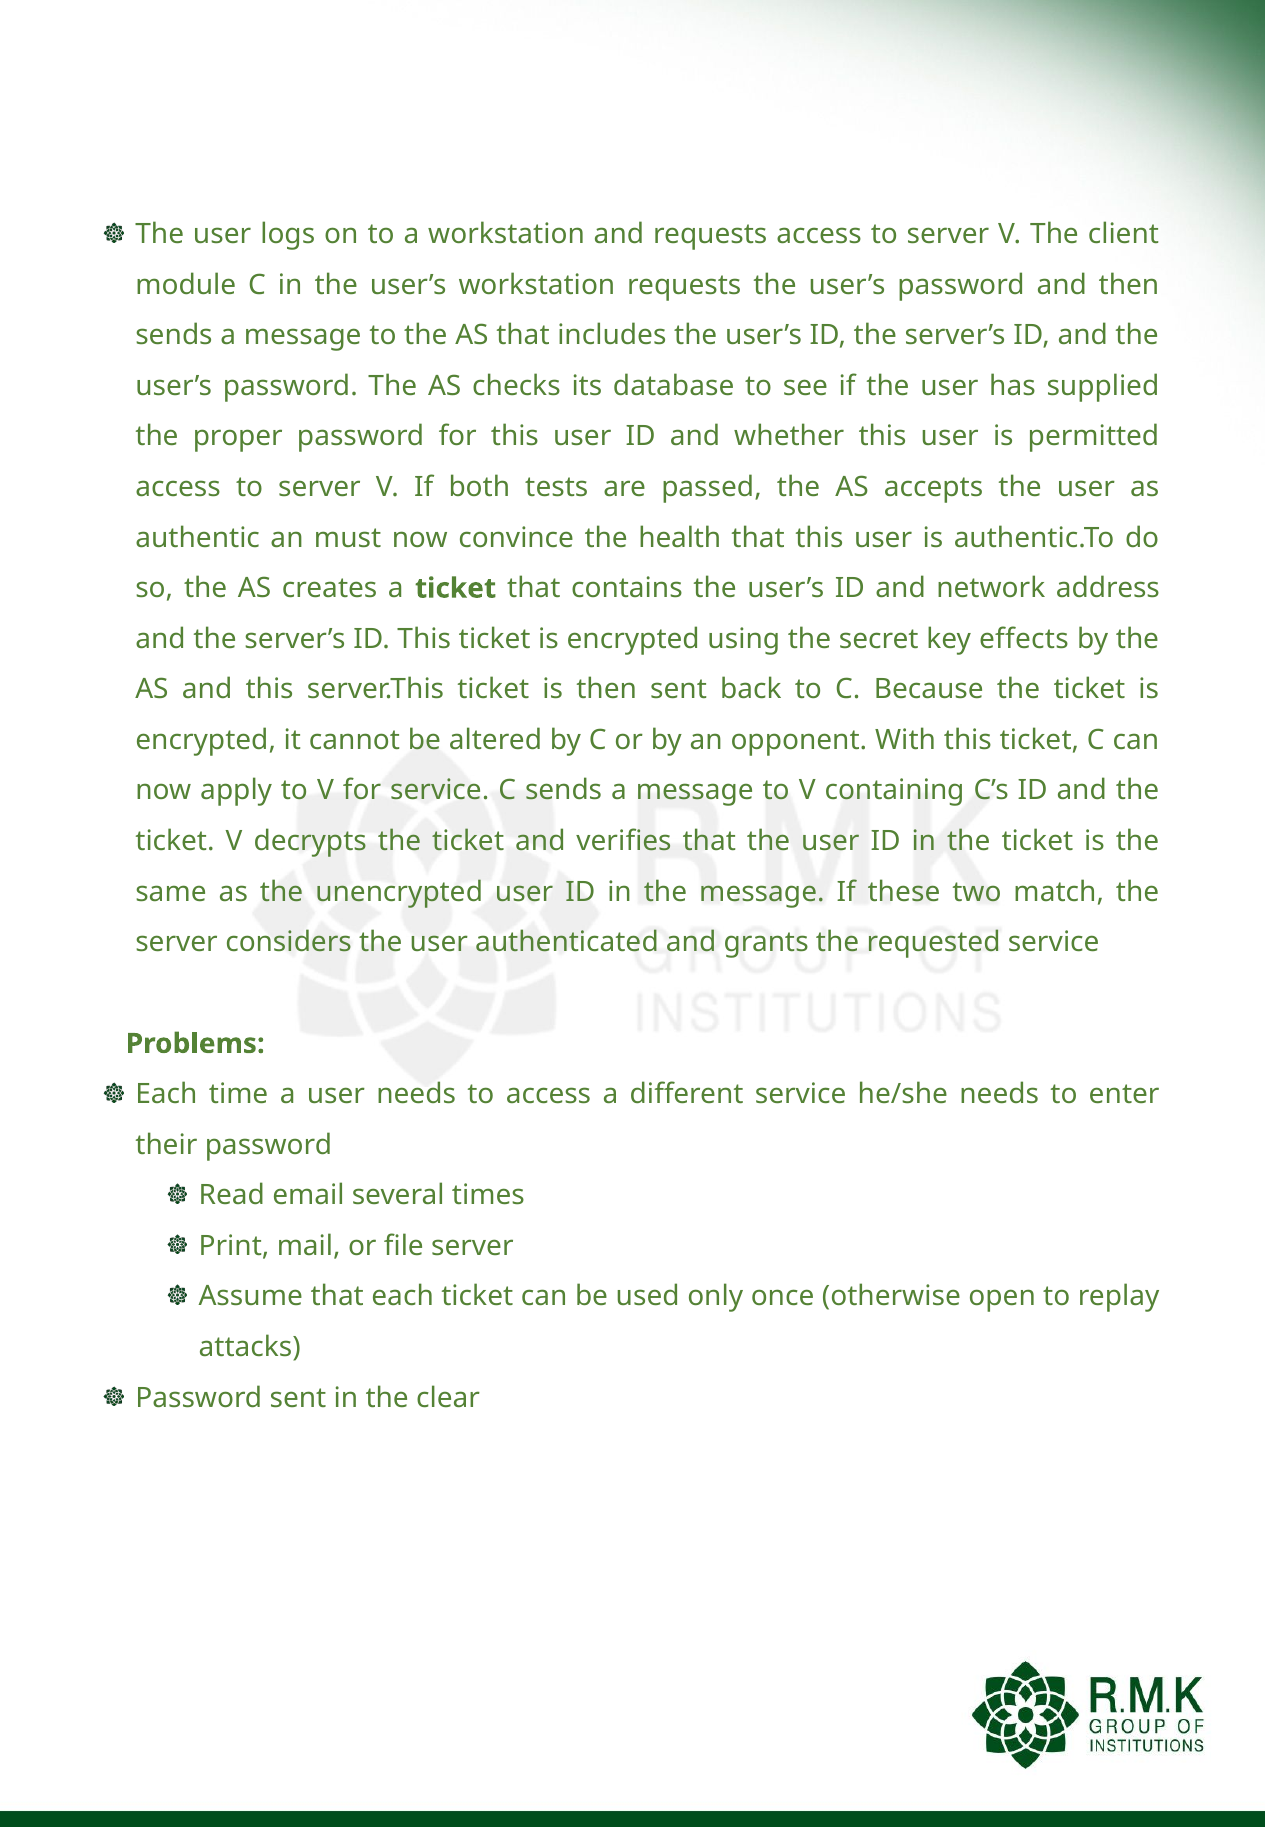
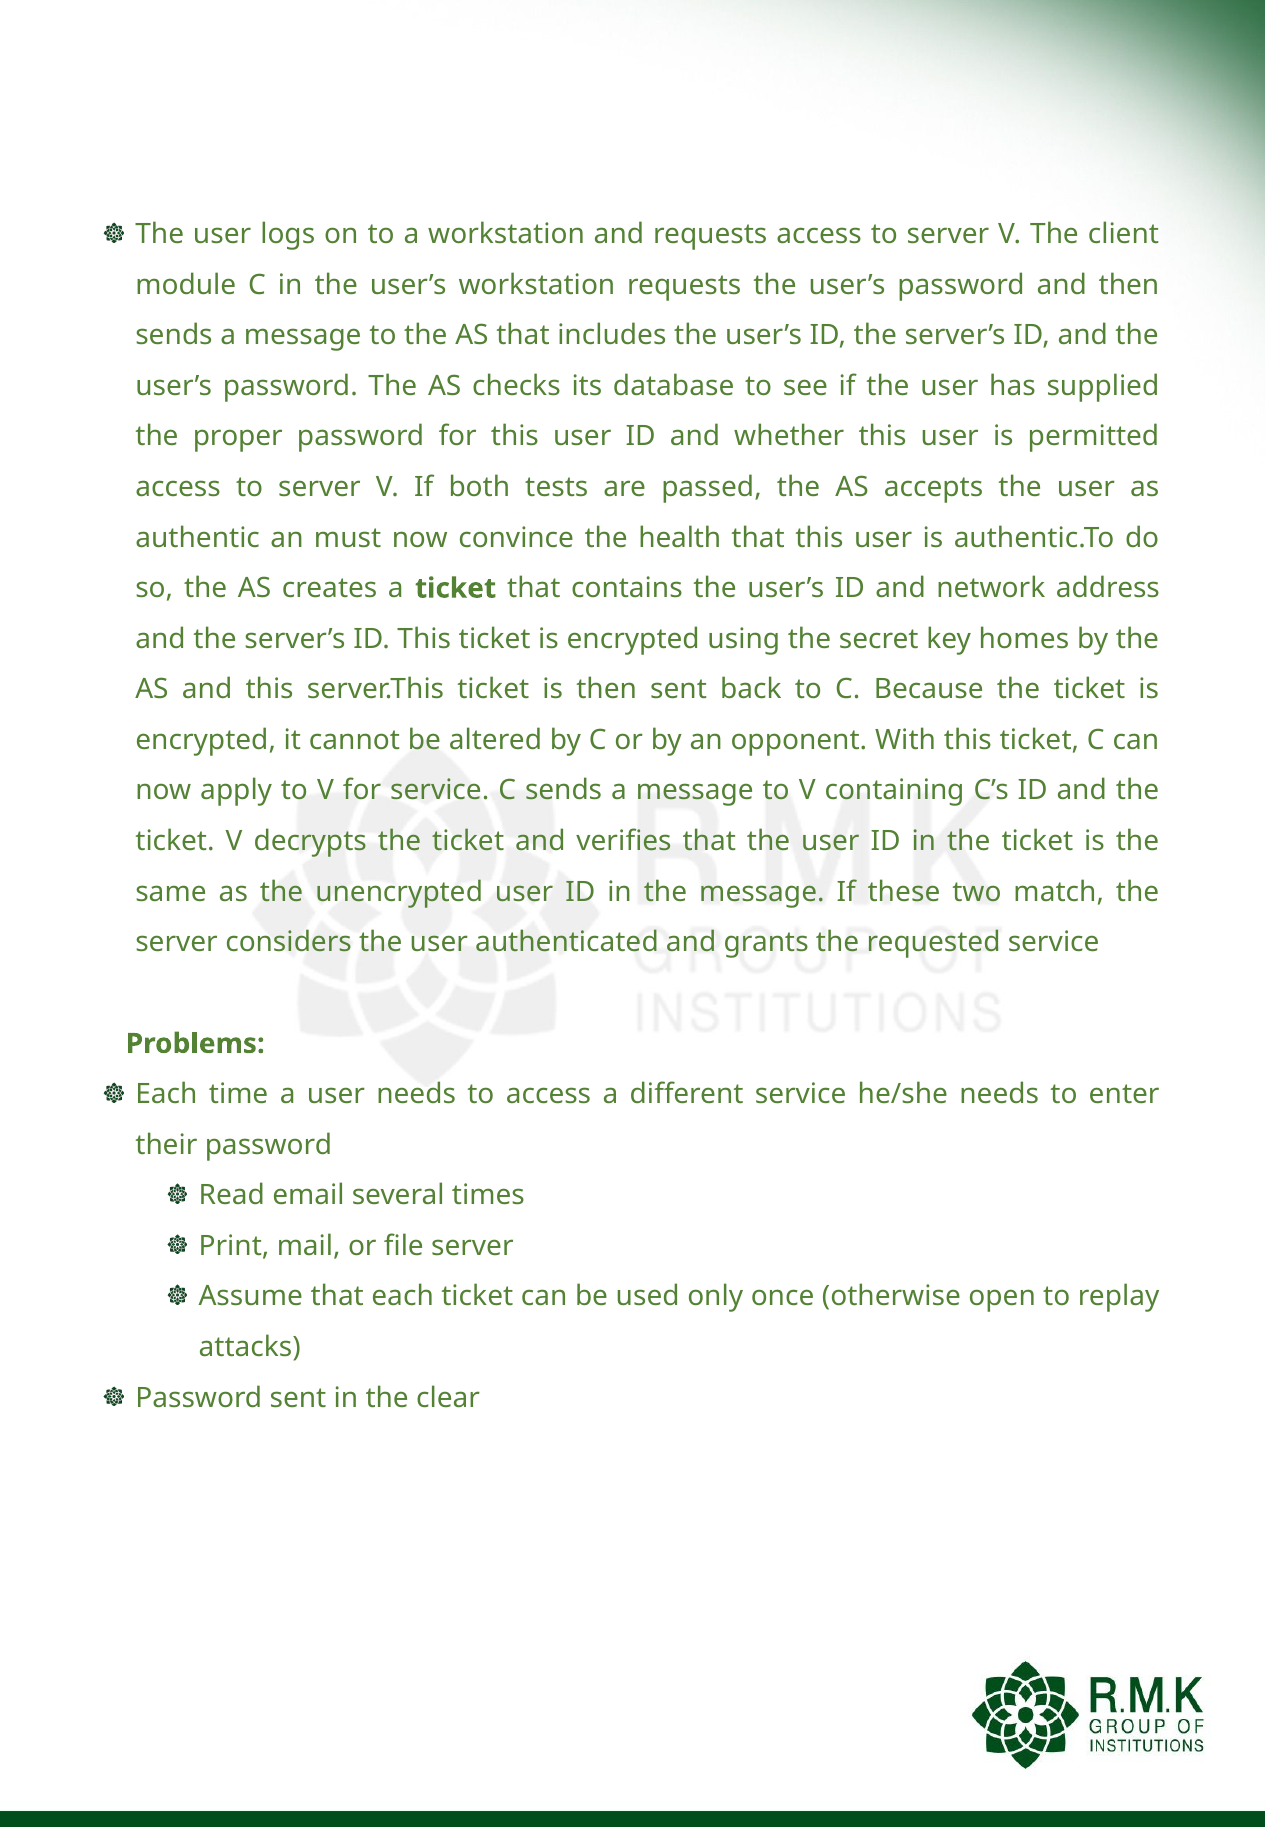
effects: effects -> homes
